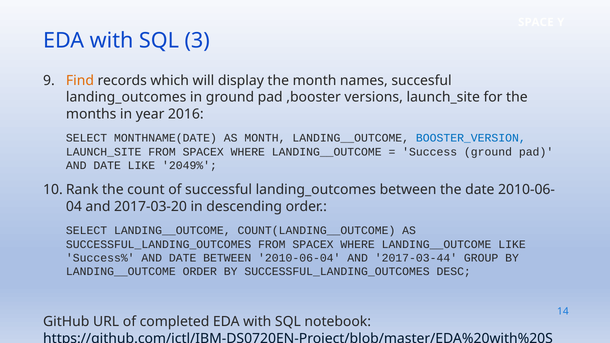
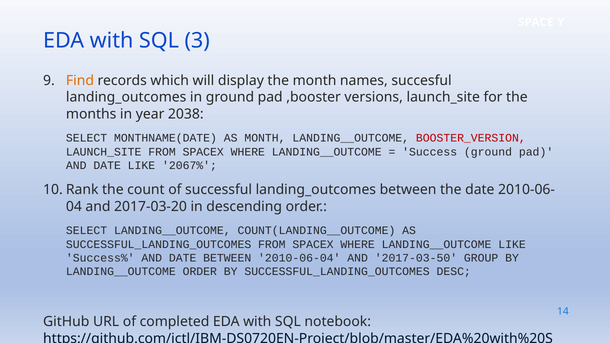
2016: 2016 -> 2038
BOOSTER_VERSION colour: blue -> red
2049%: 2049% -> 2067%
2017-03-44: 2017-03-44 -> 2017-03-50
